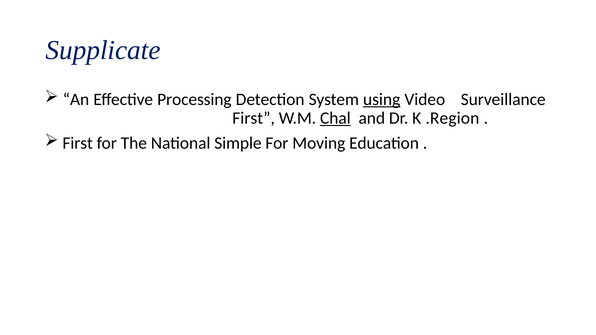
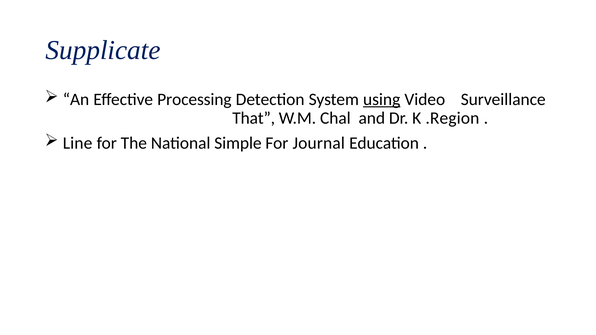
First at (254, 118): First -> That
Chal underline: present -> none
First at (78, 143): First -> Line
Moving: Moving -> Journal
